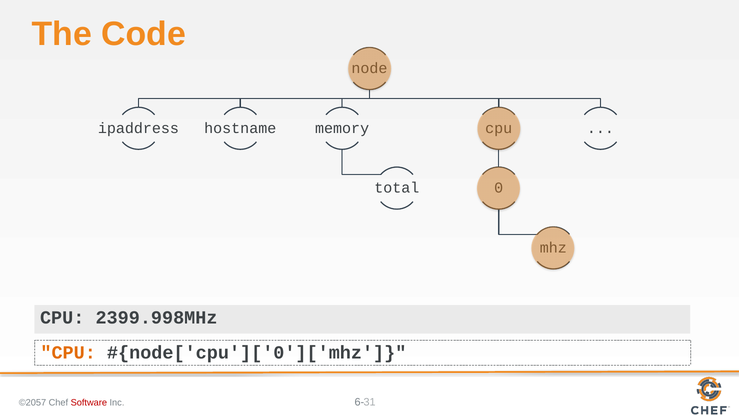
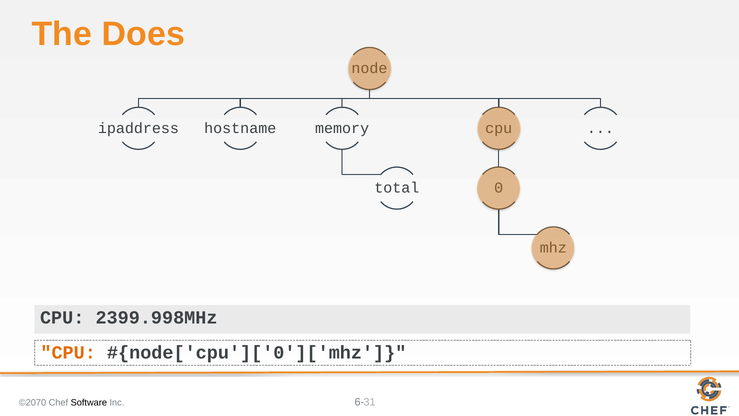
Code: Code -> Does
©2057: ©2057 -> ©2070
Software colour: red -> black
